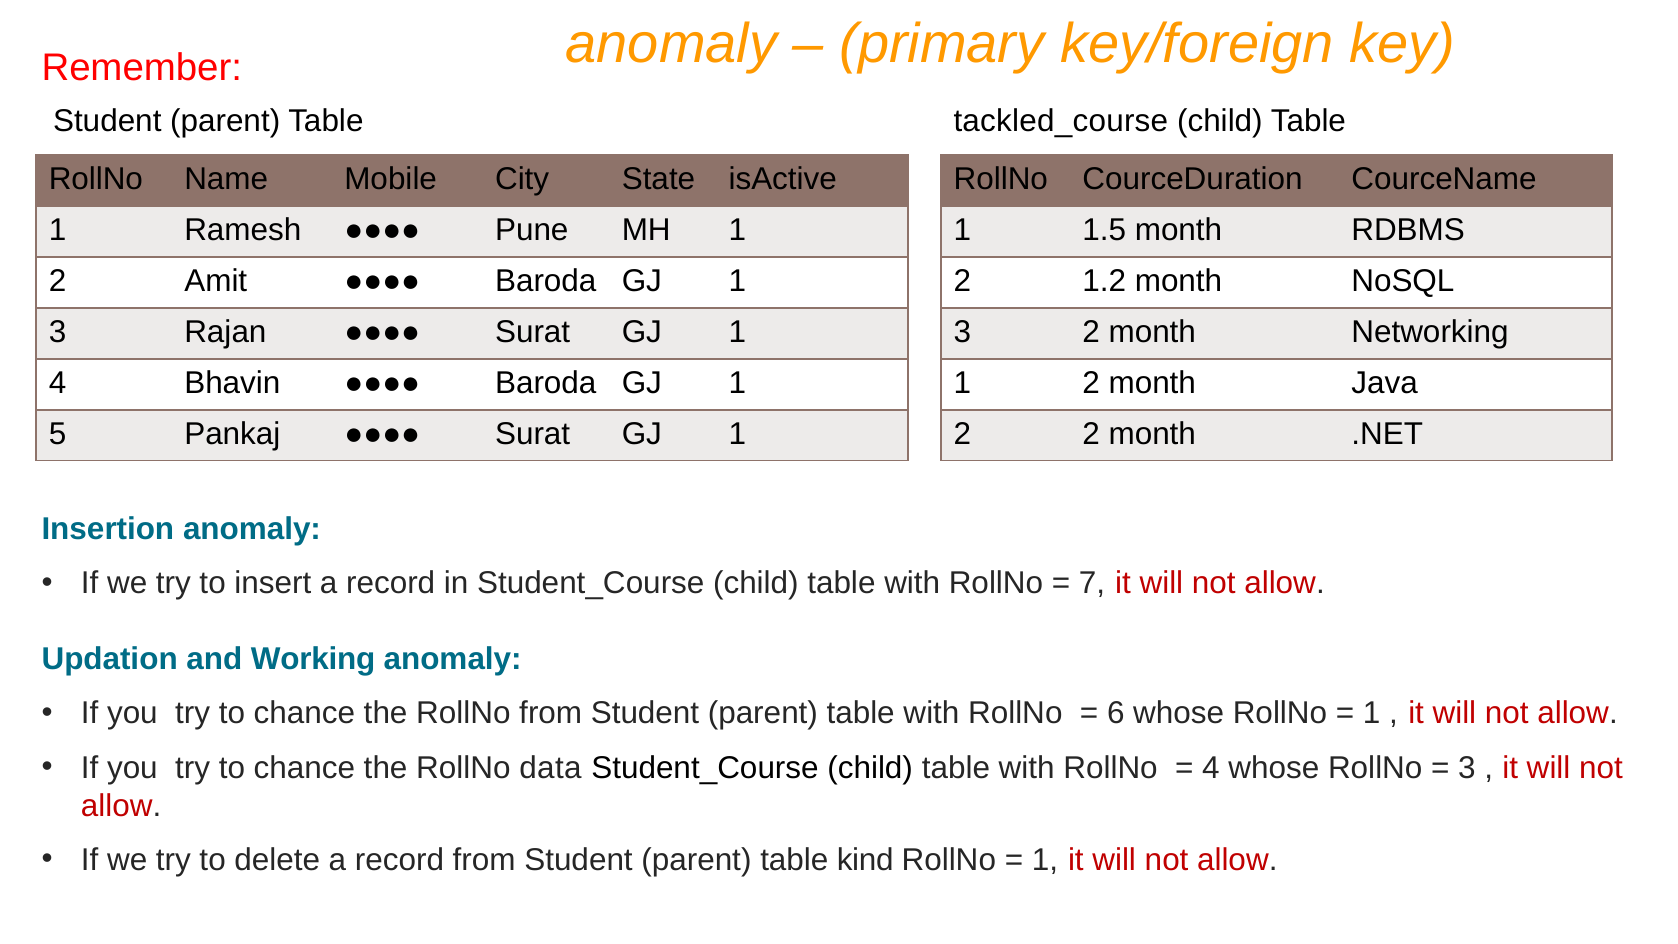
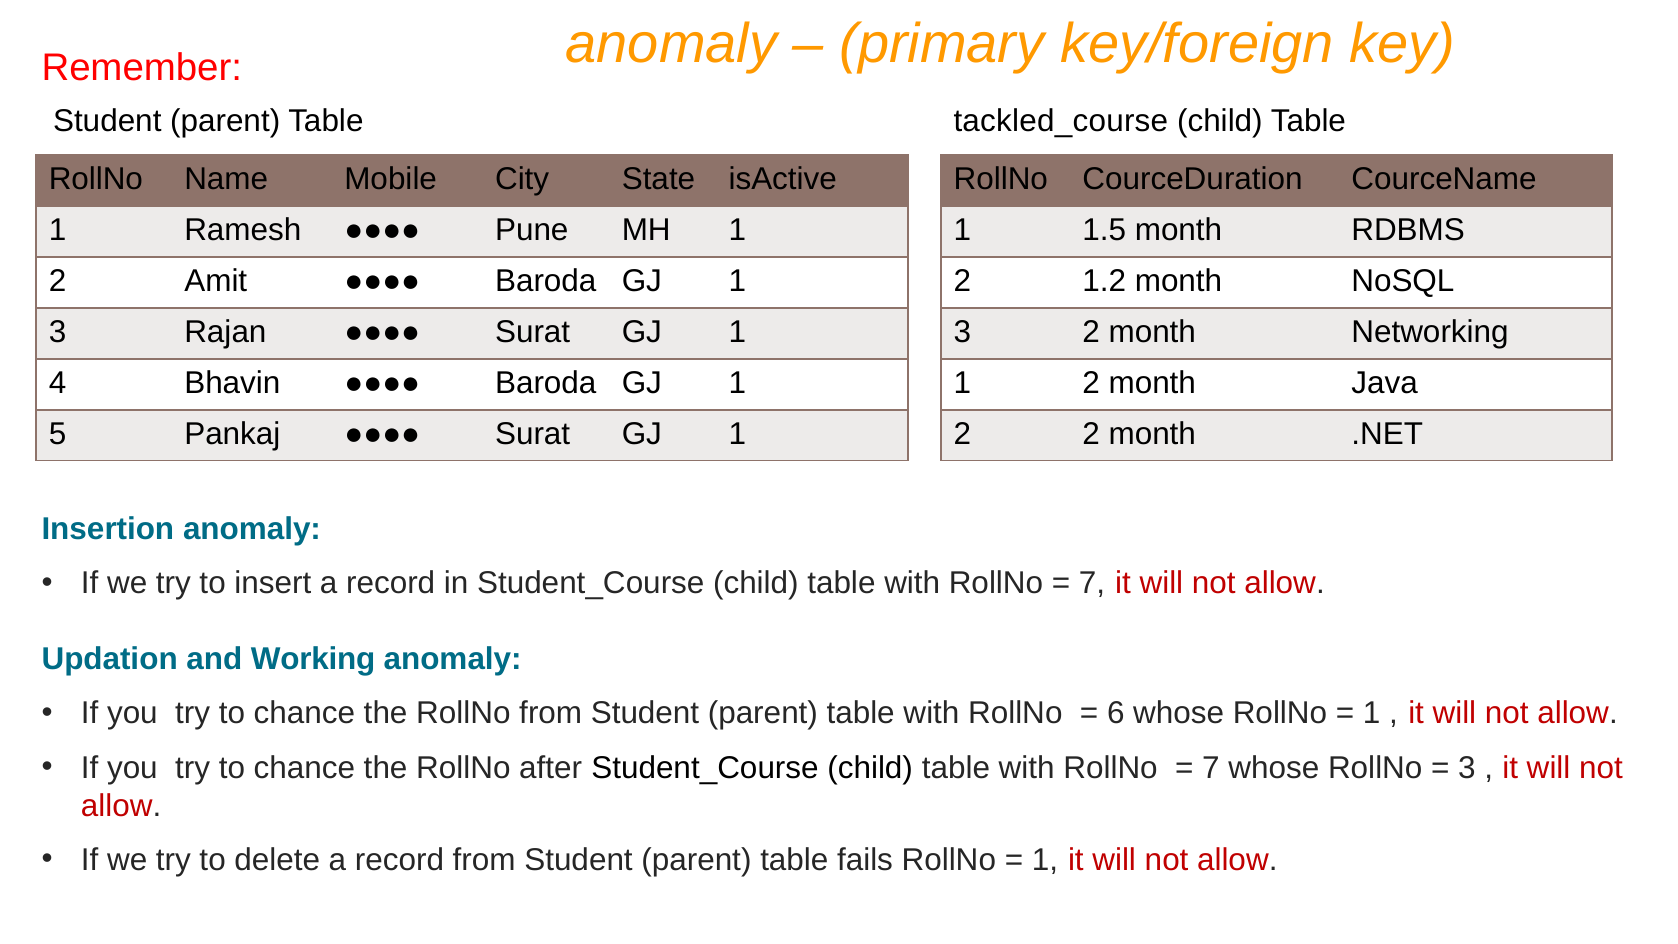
data: data -> after
4 at (1211, 768): 4 -> 7
kind: kind -> fails
